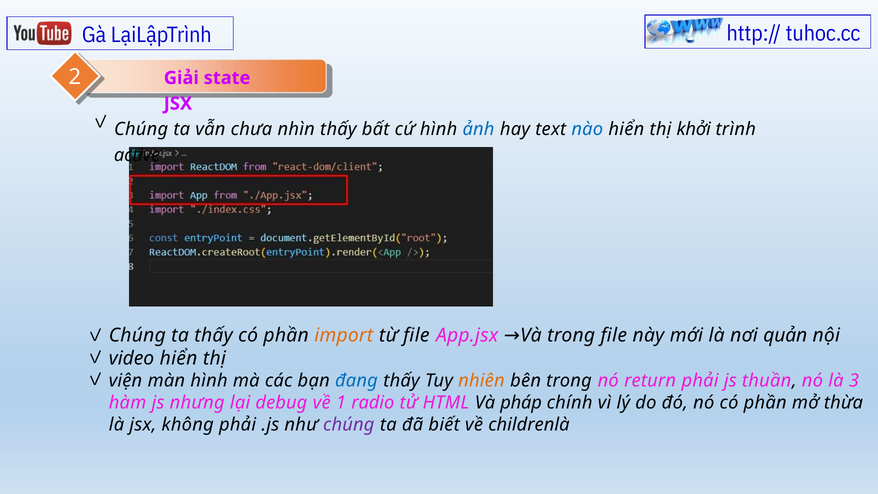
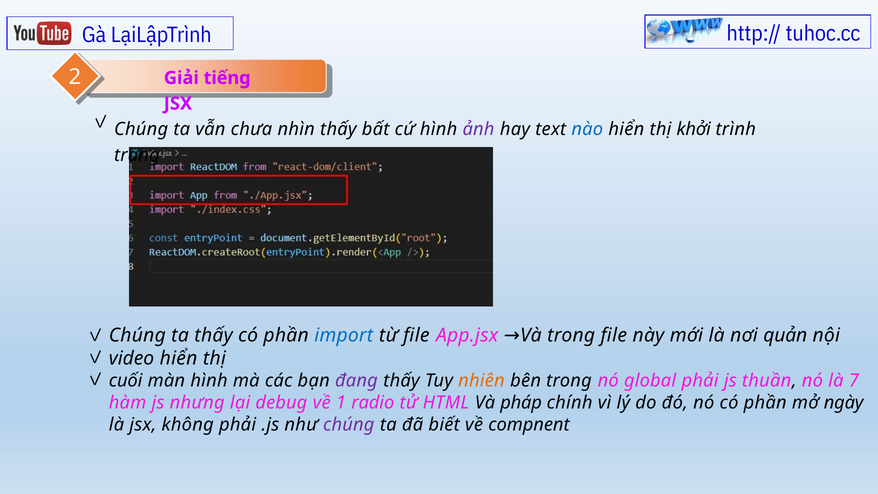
state: state -> tiếng
ảnh colour: blue -> purple
active: active -> trang
import colour: orange -> blue
viện: viện -> cuối
đang colour: blue -> purple
return: return -> global
3: 3 -> 7
thừa: thừa -> ngày
childrenlà: childrenlà -> compnent
